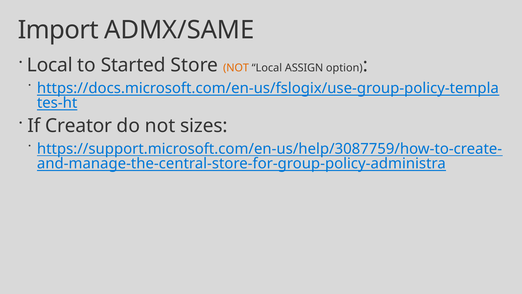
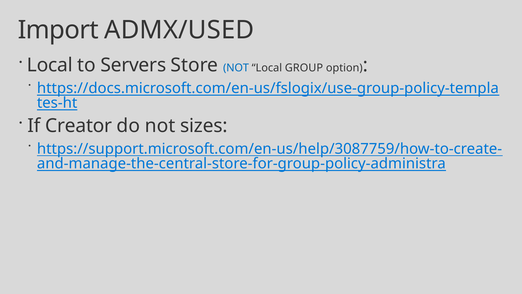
ADMX/SAME: ADMX/SAME -> ADMX/USED
Started: Started -> Servers
NOT at (236, 68) colour: orange -> blue
ASSIGN: ASSIGN -> GROUP
